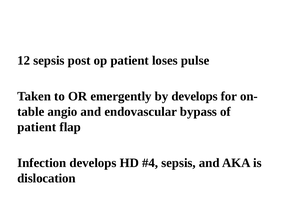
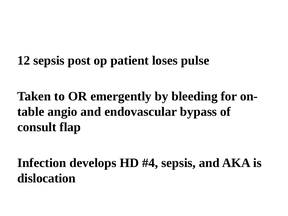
by develops: develops -> bleeding
patient at (37, 127): patient -> consult
